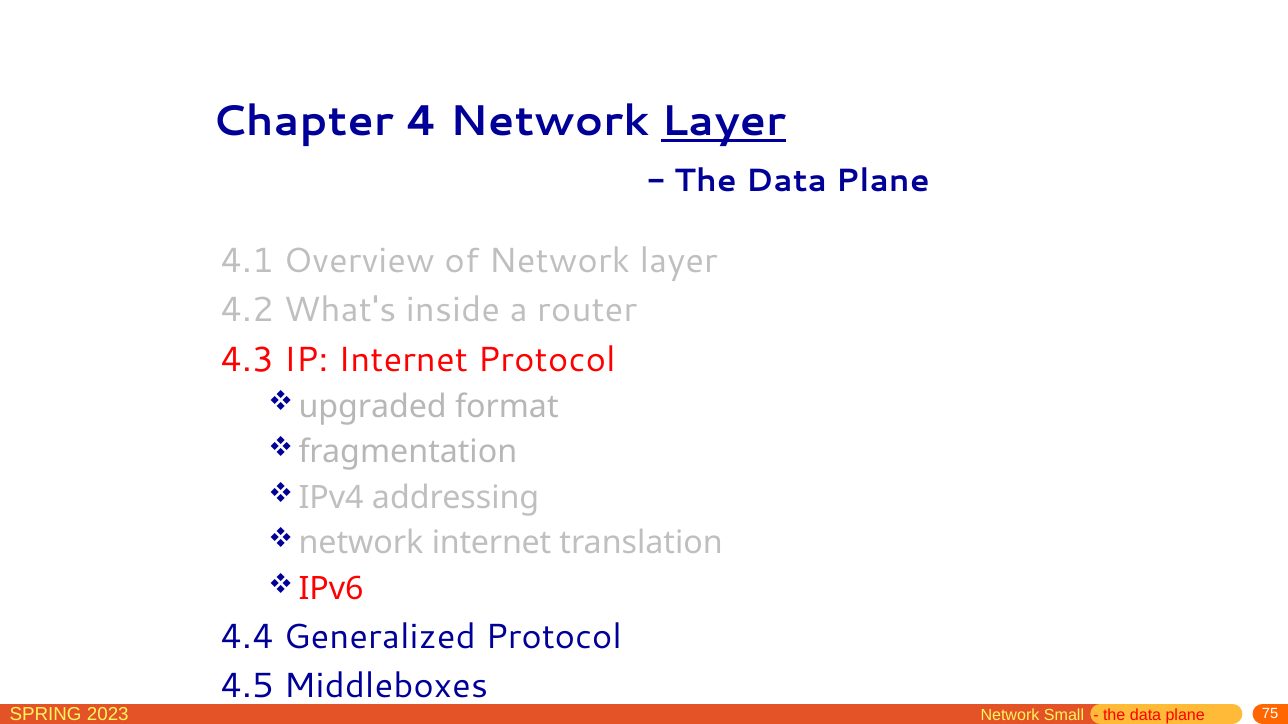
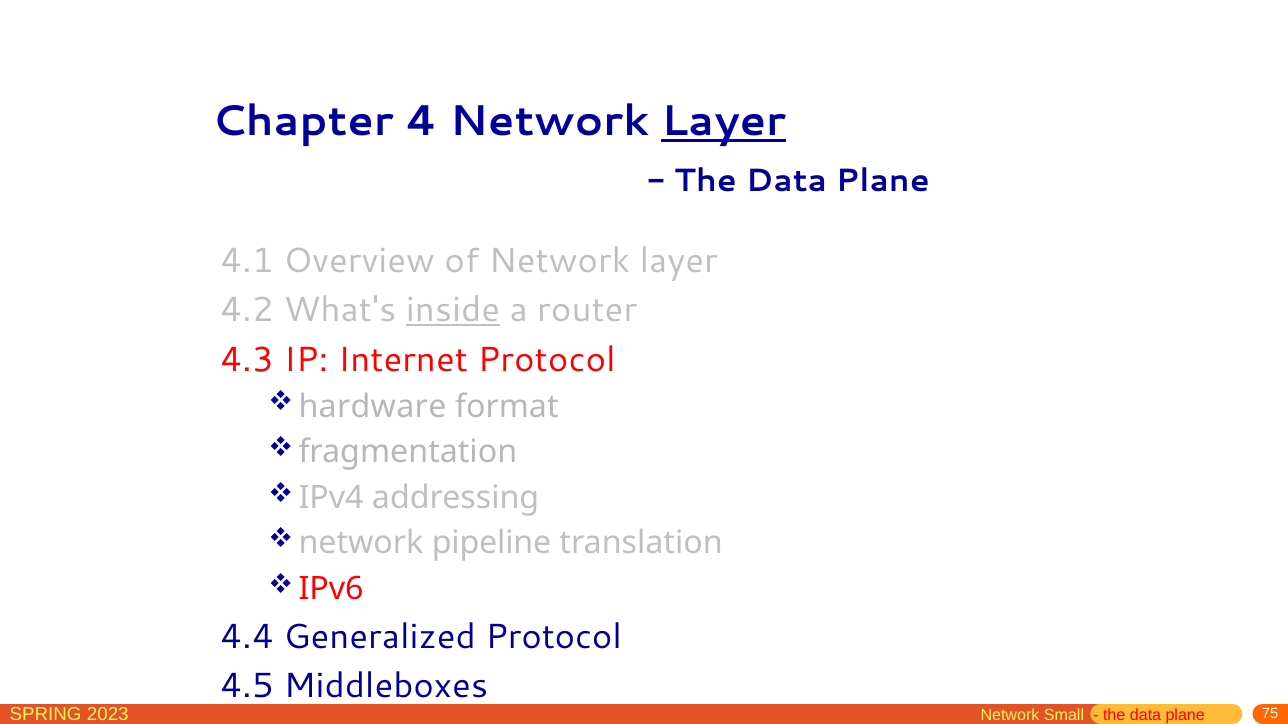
inside underline: none -> present
upgraded: upgraded -> hardware
network internet: internet -> pipeline
